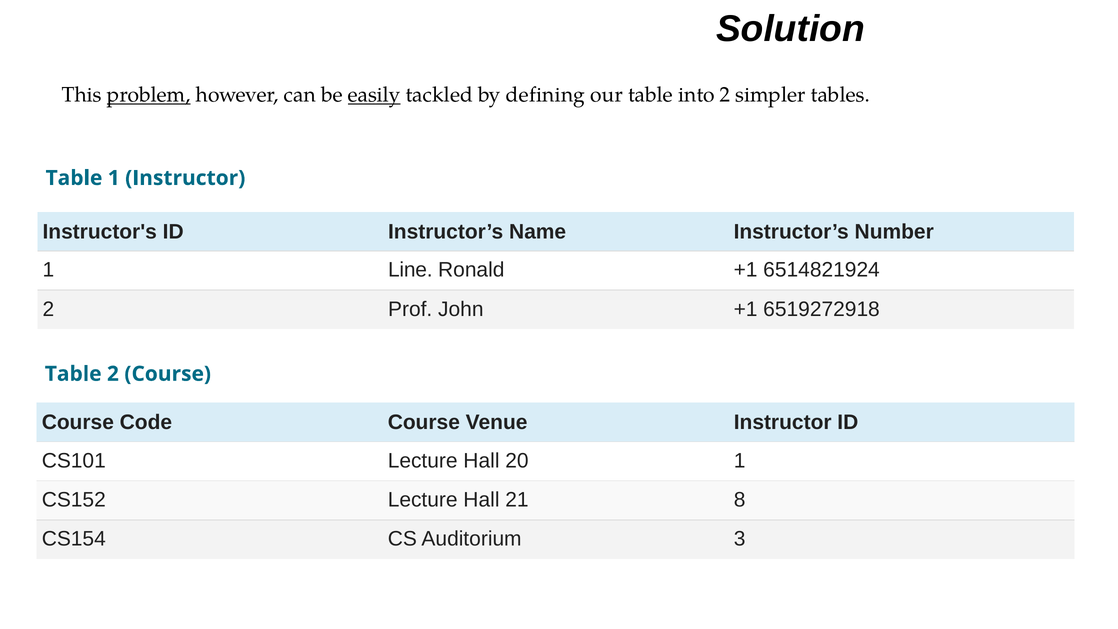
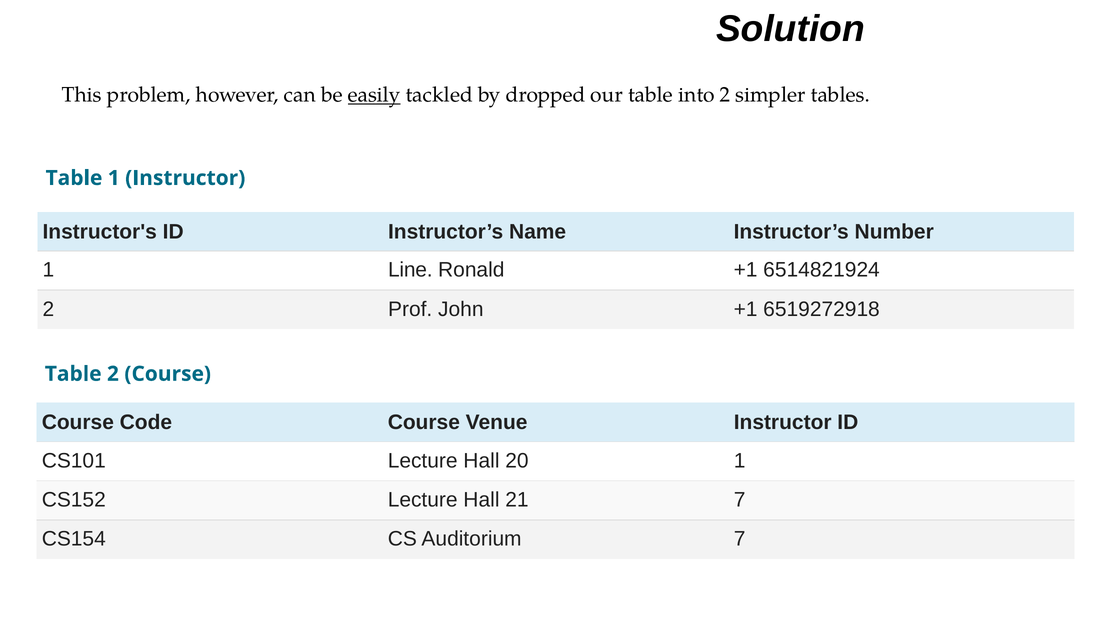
problem underline: present -> none
defining: defining -> dropped
21 8: 8 -> 7
Auditorium 3: 3 -> 7
